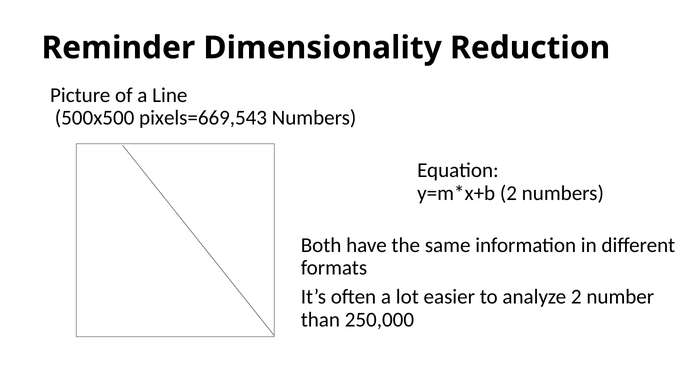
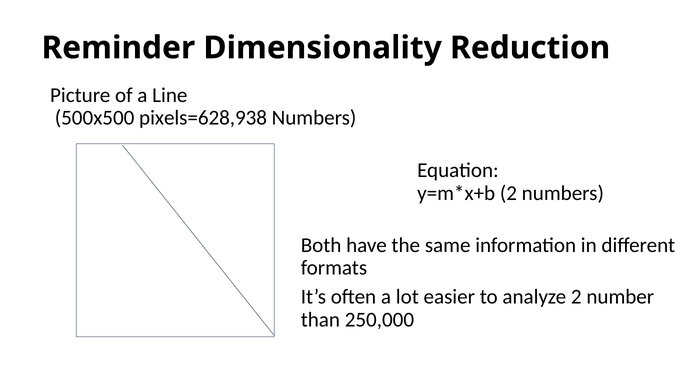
pixels=669,543: pixels=669,543 -> pixels=628,938
